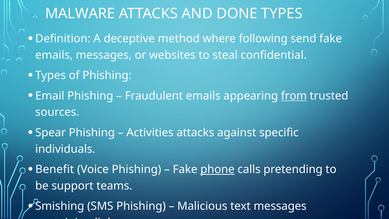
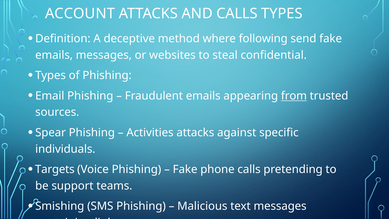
MALWARE at (80, 14): MALWARE -> ACCOUNT
AND DONE: DONE -> CALLS
Benefit: Benefit -> Targets
phone underline: present -> none
